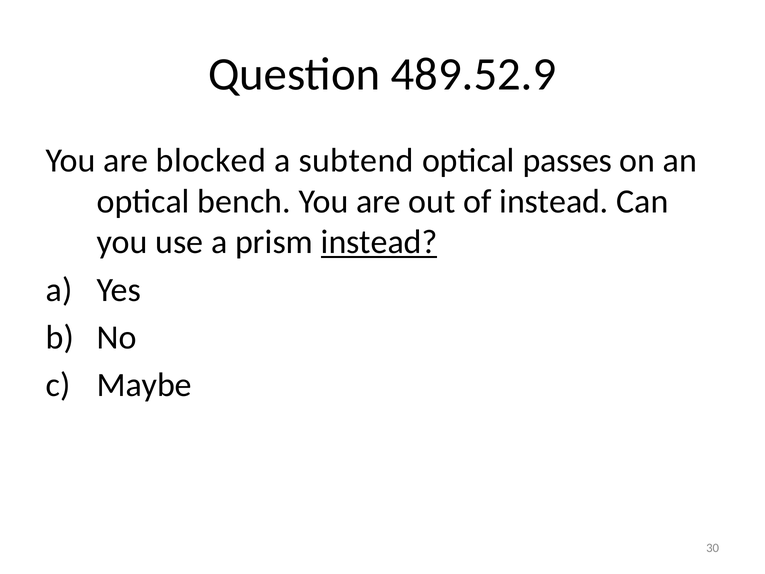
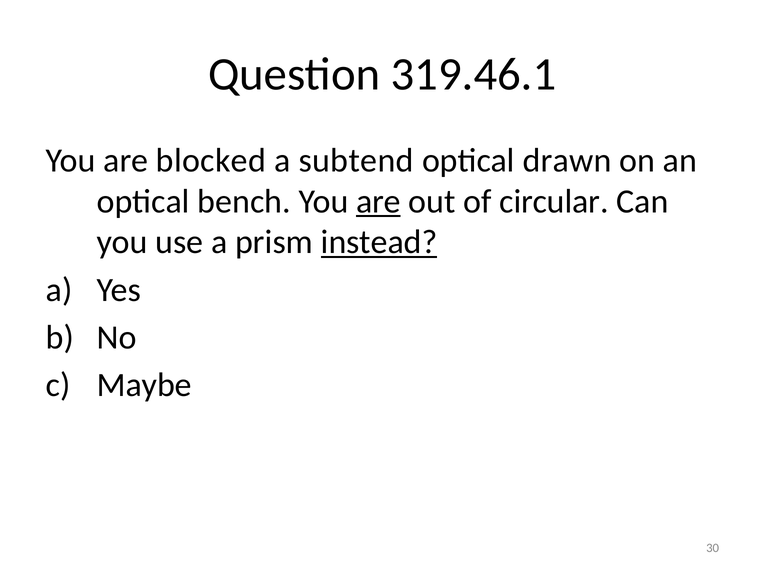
489.52.9: 489.52.9 -> 319.46.1
passes: passes -> drawn
are at (378, 201) underline: none -> present
of instead: instead -> circular
